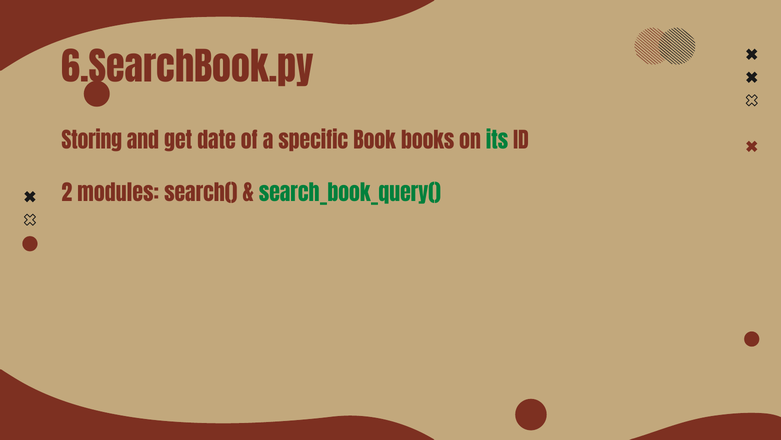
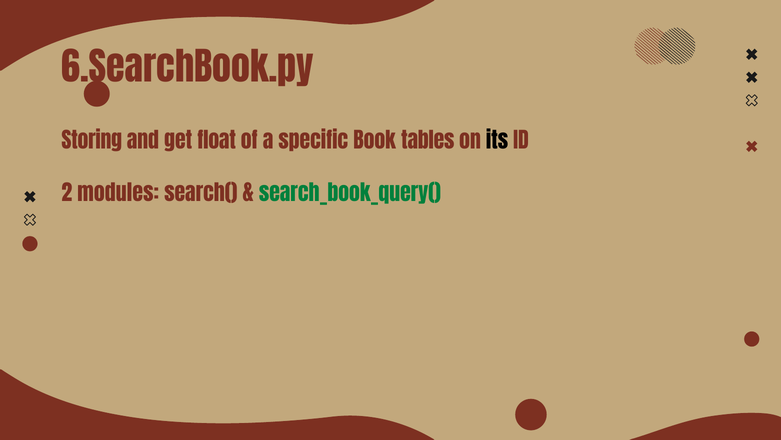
date: date -> float
books: books -> tables
its colour: green -> black
